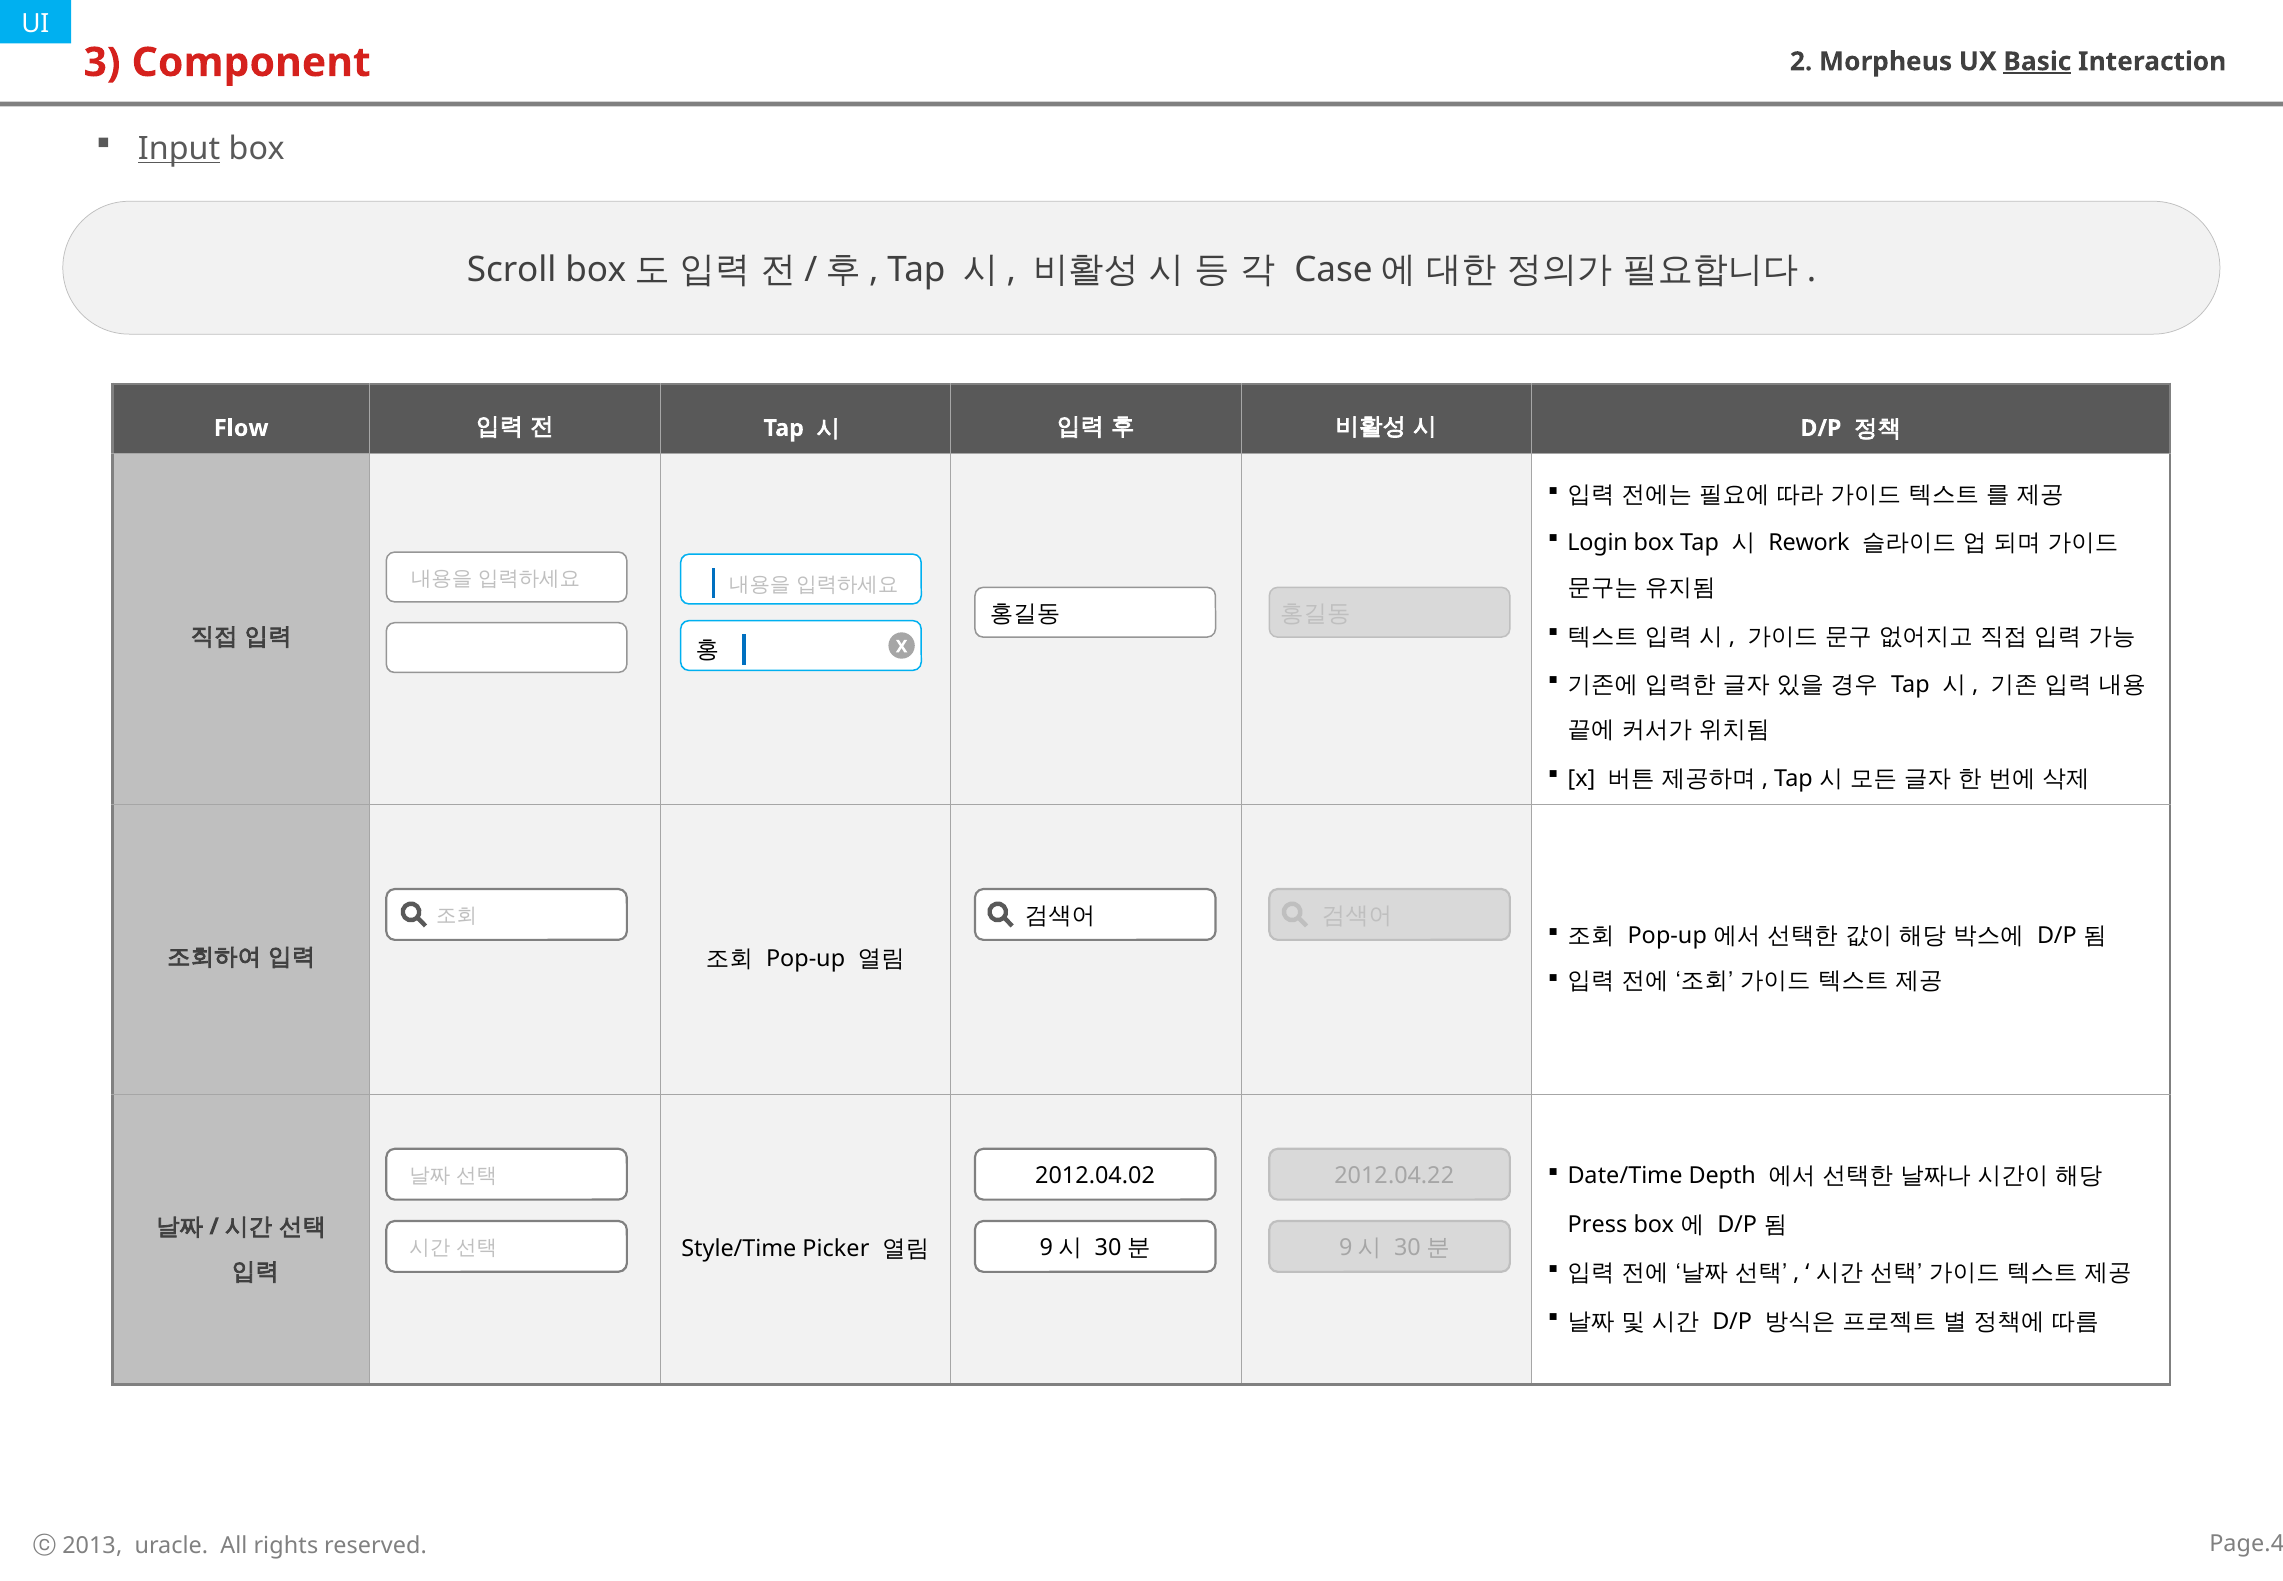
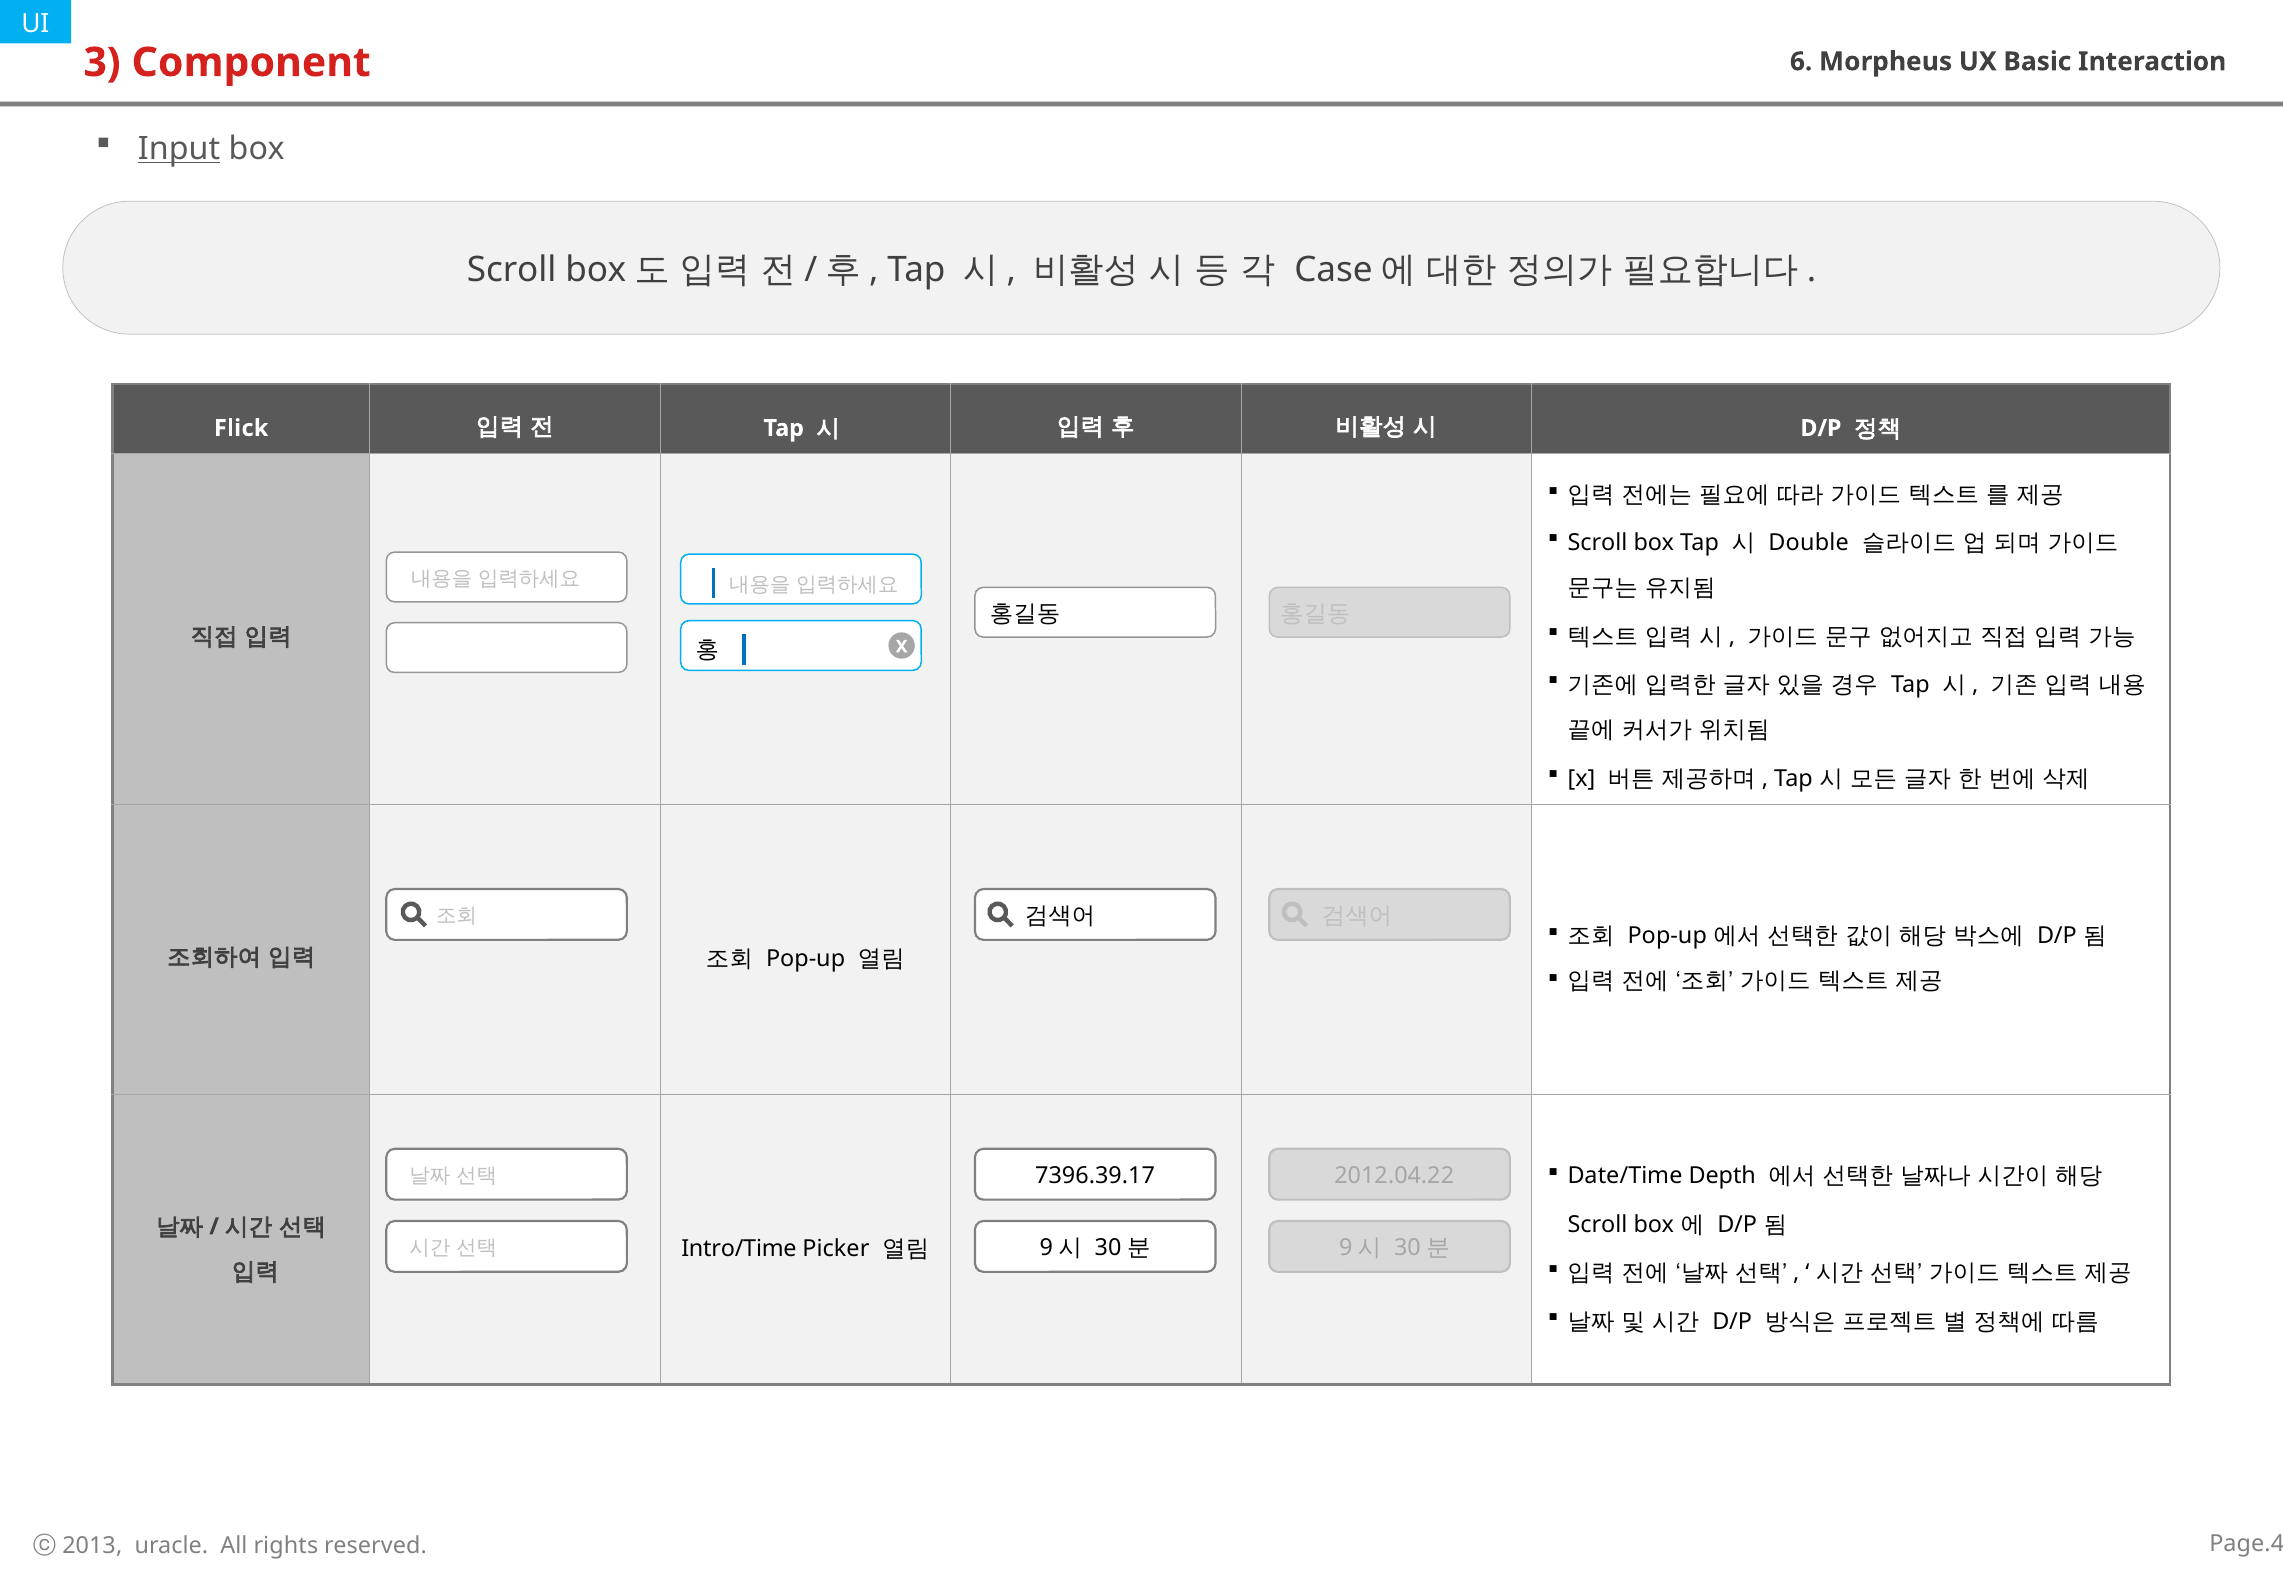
2: 2 -> 6
Basic underline: present -> none
Flow: Flow -> Flick
Login at (1598, 543): Login -> Scroll
Rework: Rework -> Double
2012.04.02: 2012.04.02 -> 7396.39.17
Press at (1597, 1224): Press -> Scroll
Style/Time: Style/Time -> Intro/Time
